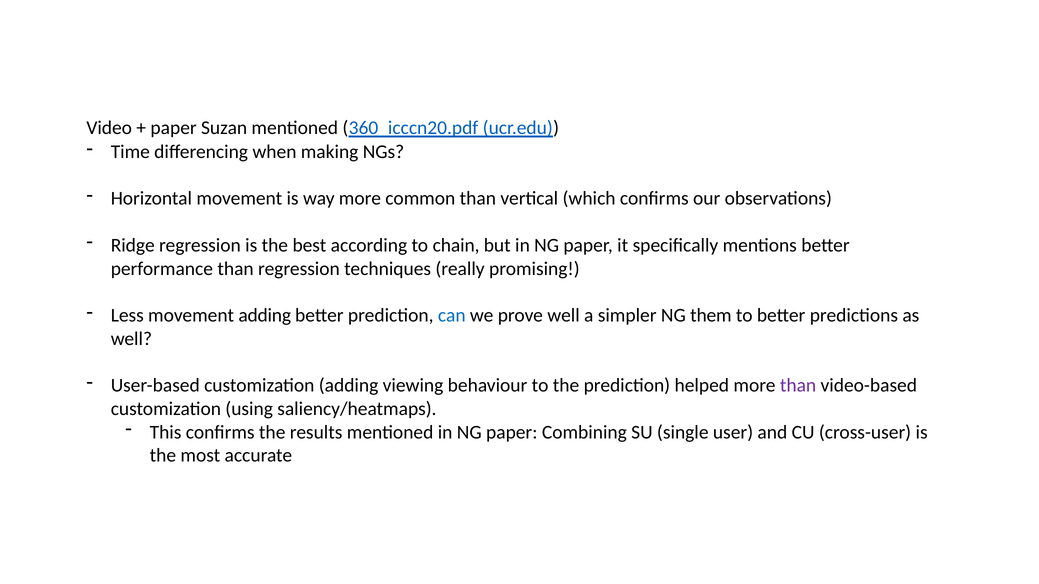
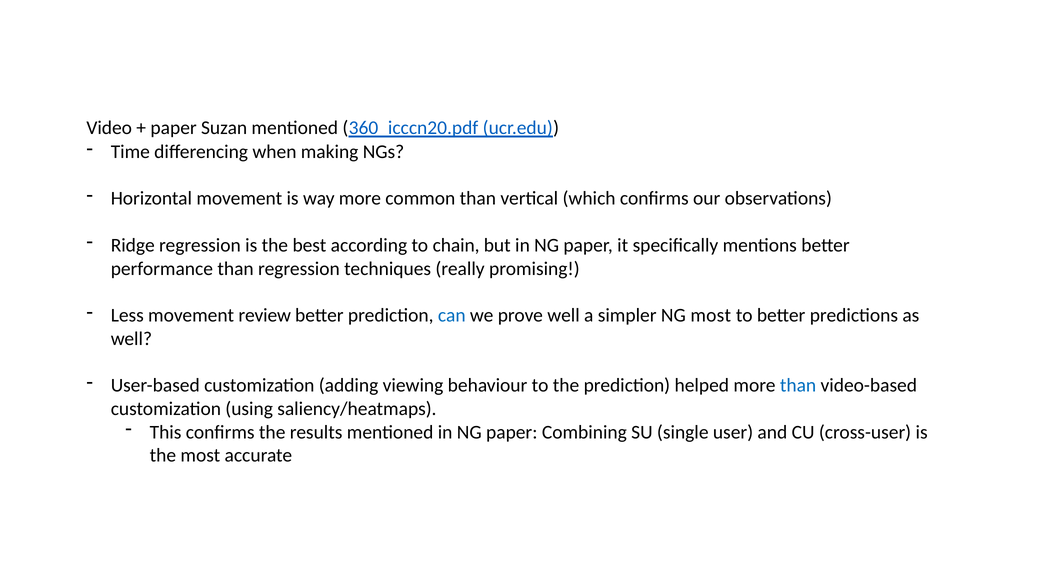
movement adding: adding -> review
NG them: them -> most
than at (798, 386) colour: purple -> blue
